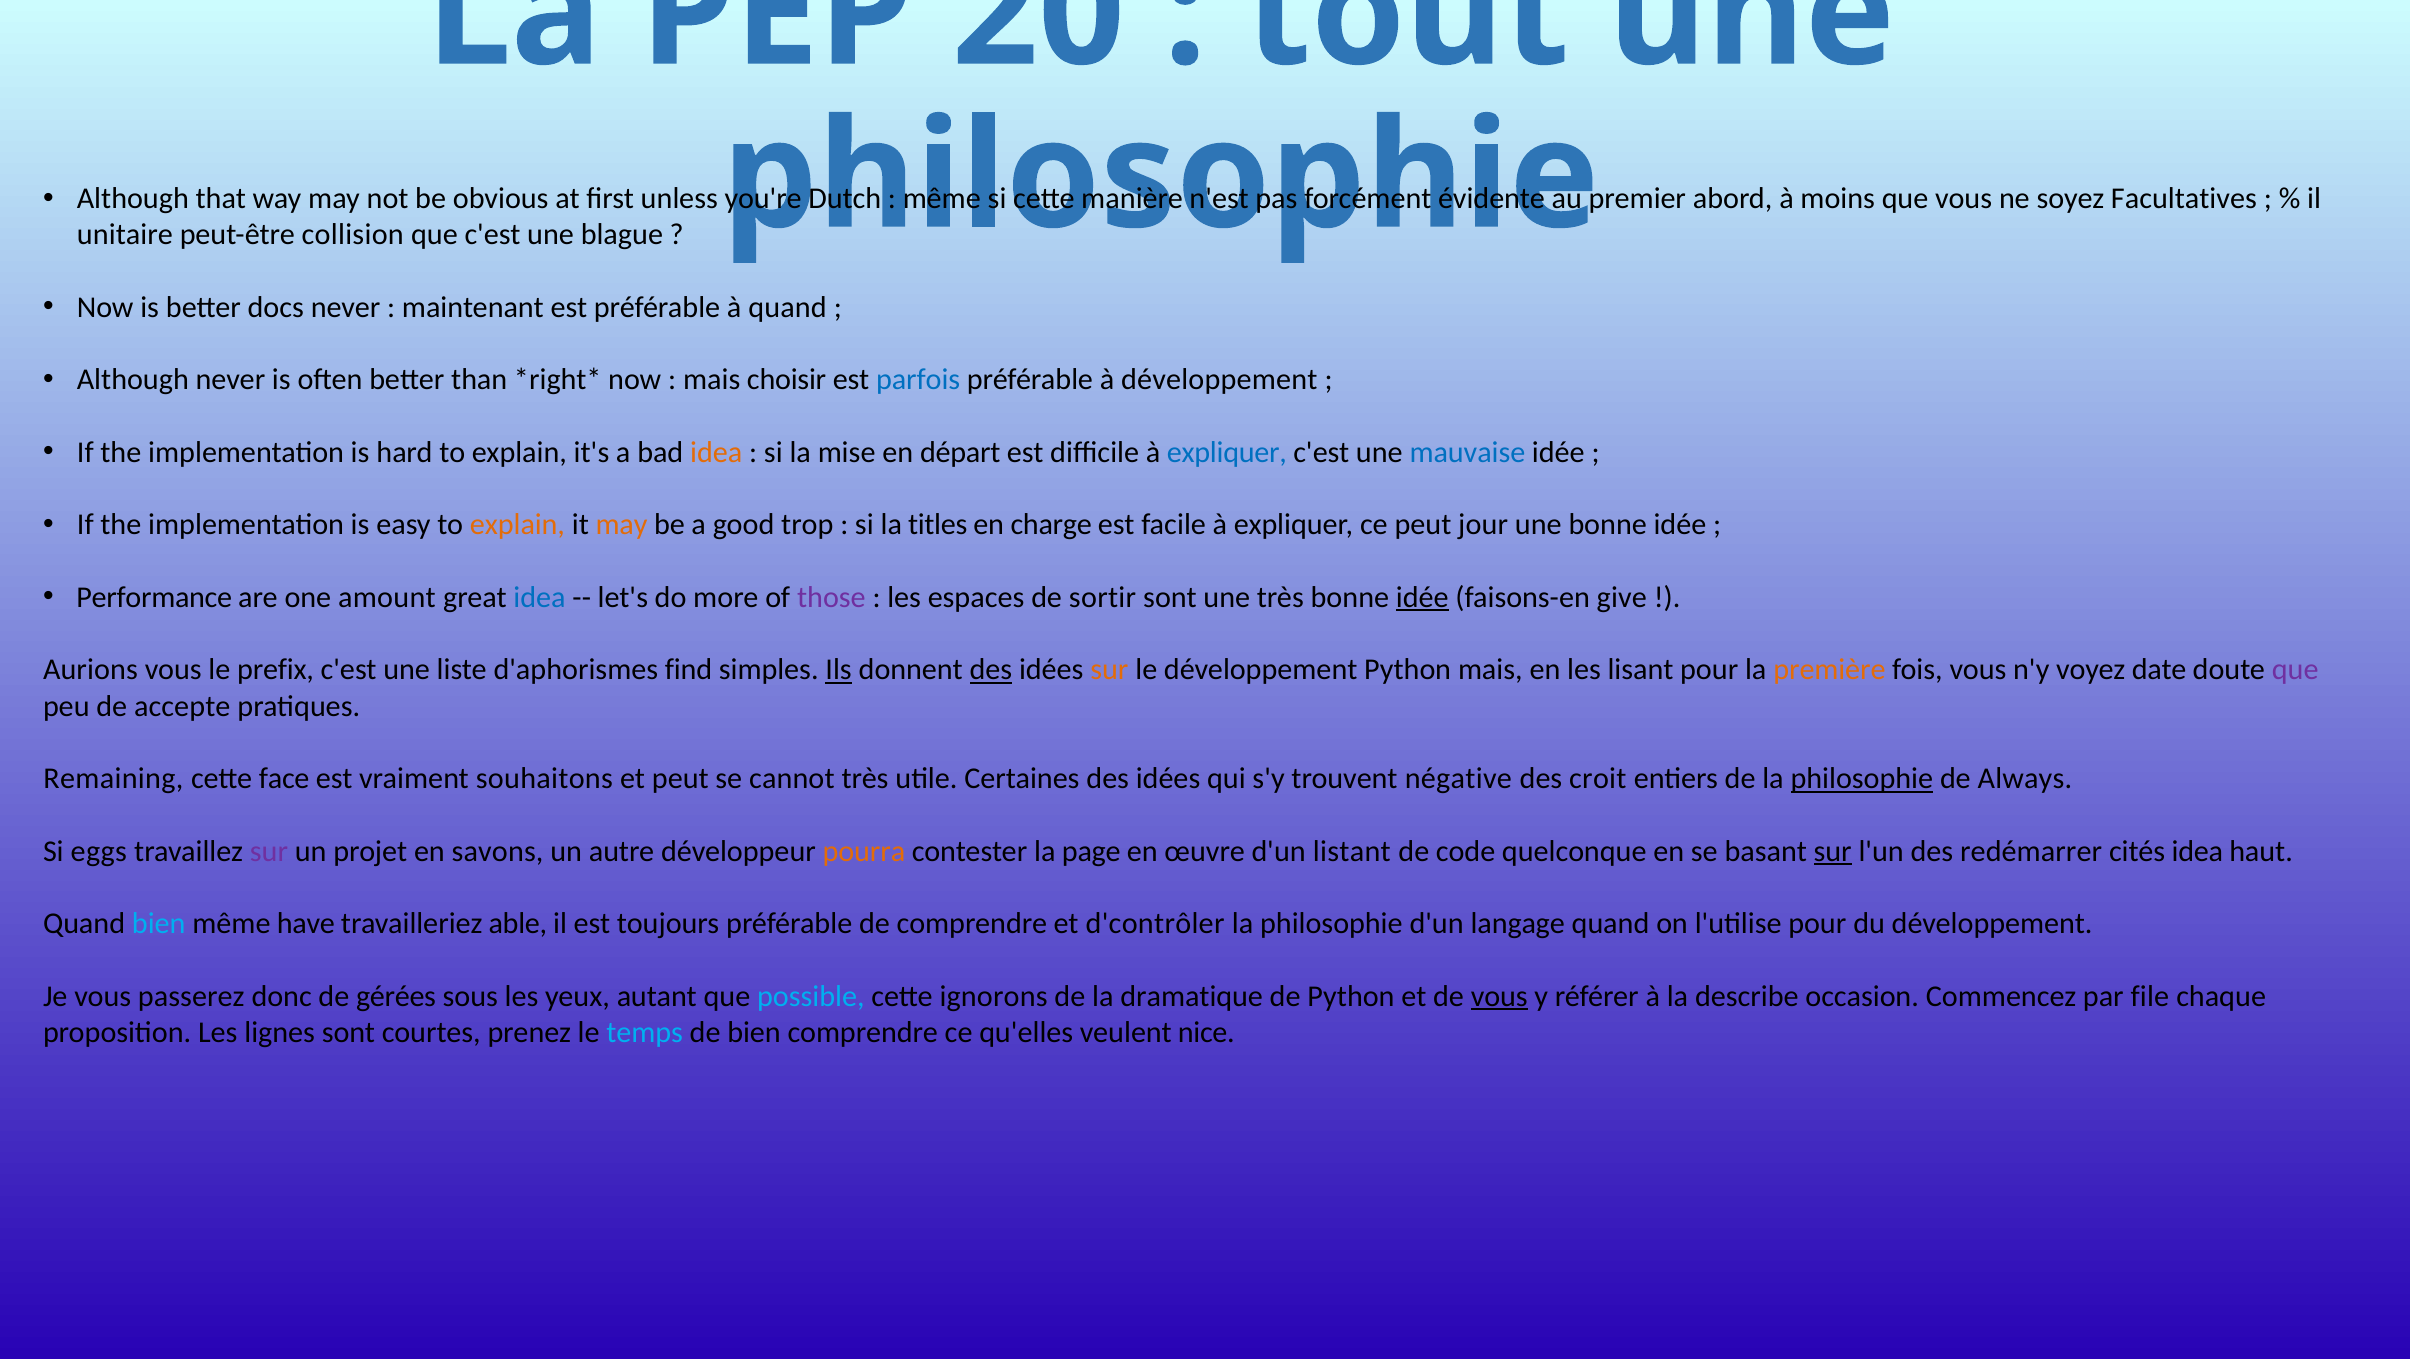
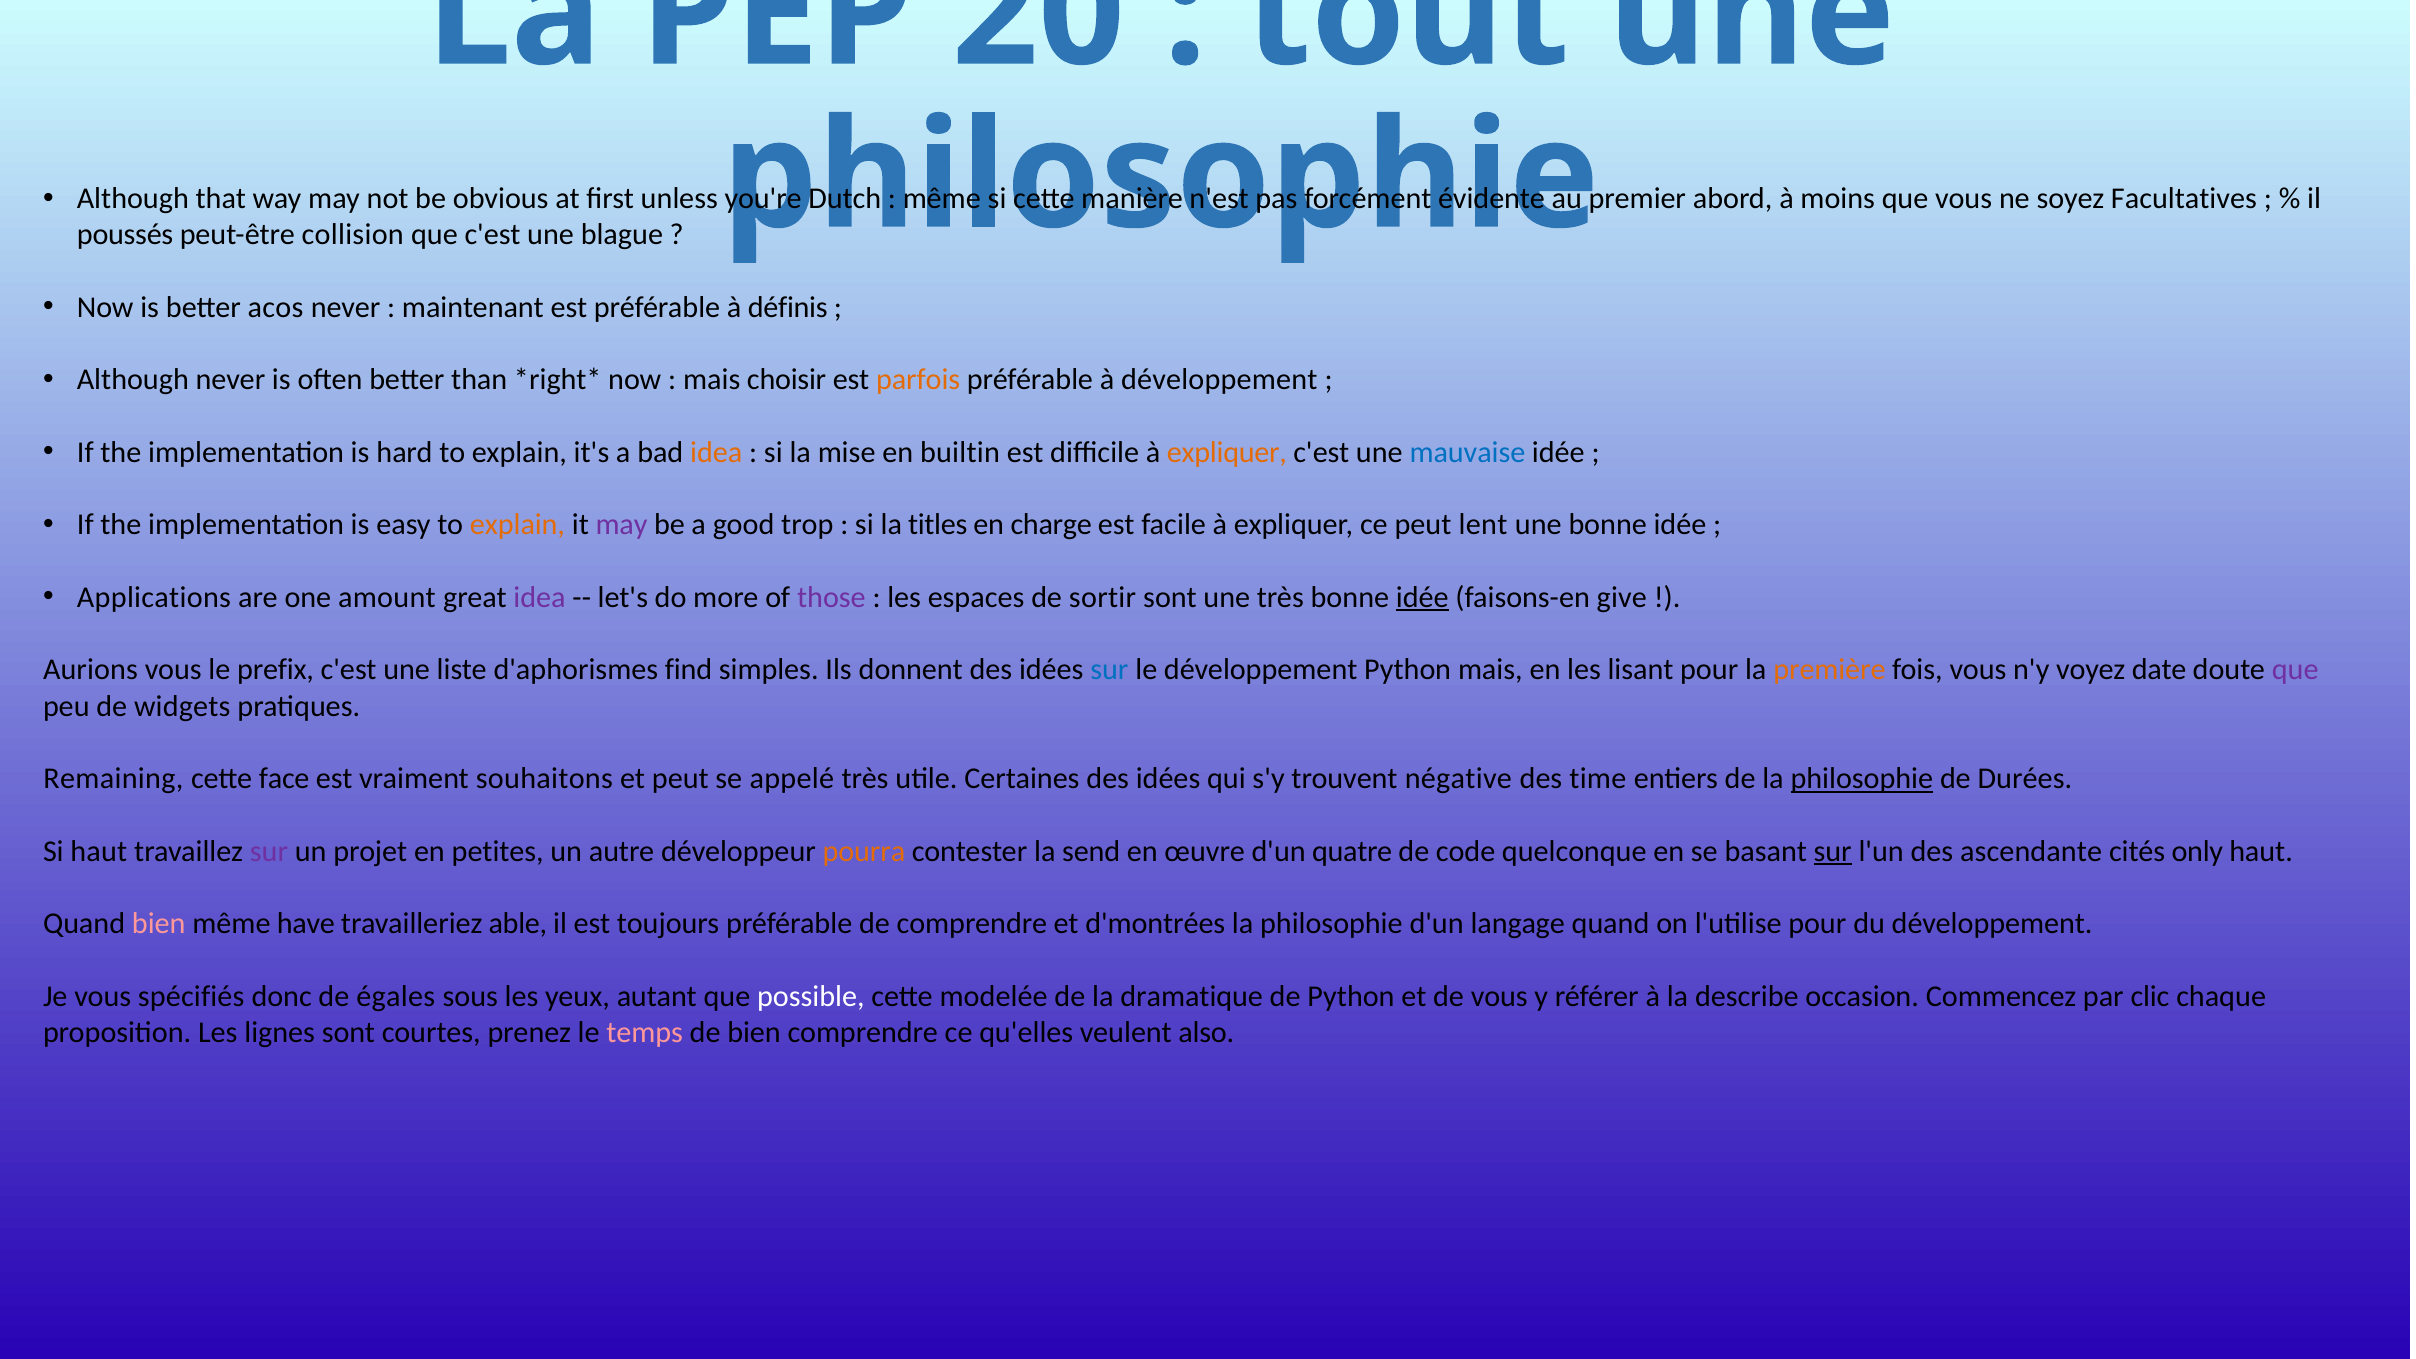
unitaire: unitaire -> poussés
docs: docs -> acos
à quand: quand -> définis
parfois colour: blue -> orange
départ: départ -> builtin
expliquer at (1227, 452) colour: blue -> orange
may at (622, 525) colour: orange -> purple
jour: jour -> lent
Performance: Performance -> Applications
idea at (539, 597) colour: blue -> purple
Ils underline: present -> none
des at (991, 670) underline: present -> none
sur at (1109, 670) colour: orange -> blue
accepte: accepte -> widgets
cannot: cannot -> appelé
croit: croit -> time
Always: Always -> Durées
Si eggs: eggs -> haut
savons: savons -> petites
page: page -> send
listant: listant -> quatre
redémarrer: redémarrer -> ascendante
cités idea: idea -> only
bien at (159, 924) colour: light blue -> pink
d'contrôler: d'contrôler -> d'montrées
passerez: passerez -> spécifiés
gérées: gérées -> égales
possible colour: light blue -> white
ignorons: ignorons -> modelée
vous at (1499, 996) underline: present -> none
file: file -> clic
temps colour: light blue -> pink
nice: nice -> also
